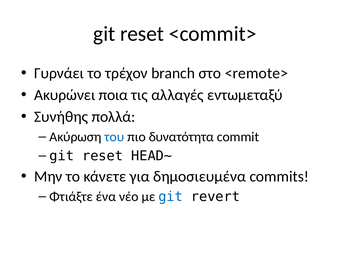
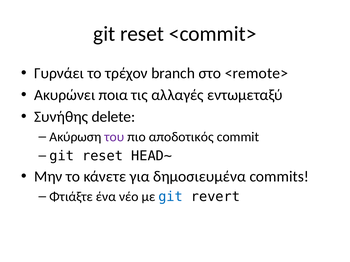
πολλά: πολλά -> delete
του colour: blue -> purple
δυνατότητα: δυνατότητα -> αποδοτικός
